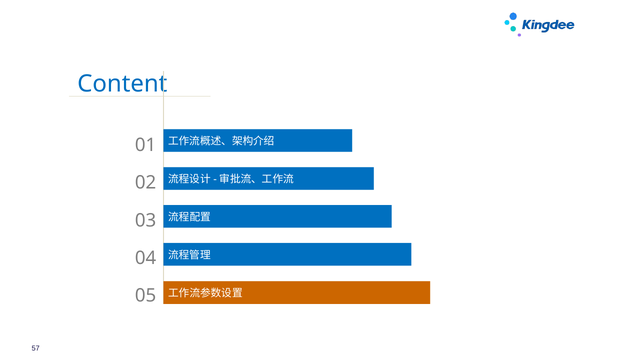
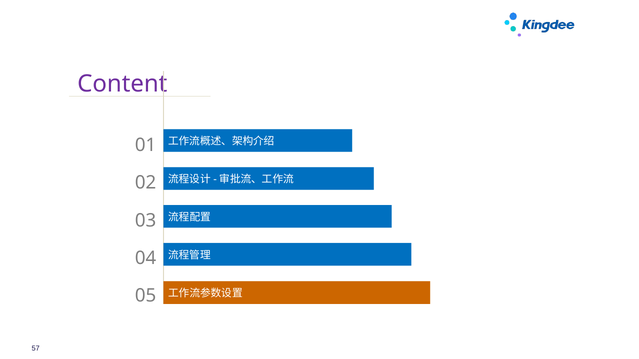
Content colour: blue -> purple
